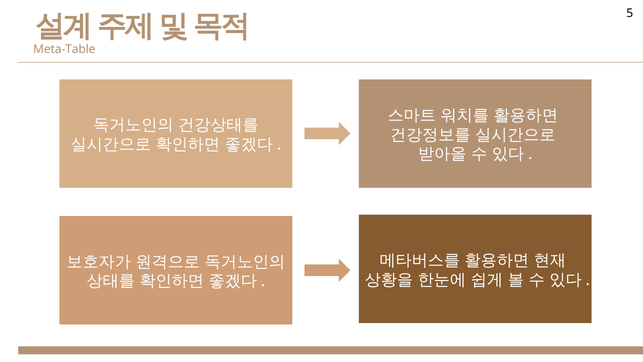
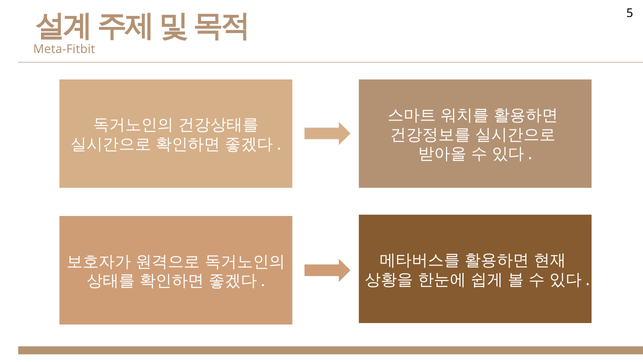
Meta-Table: Meta-Table -> Meta-Fitbit
